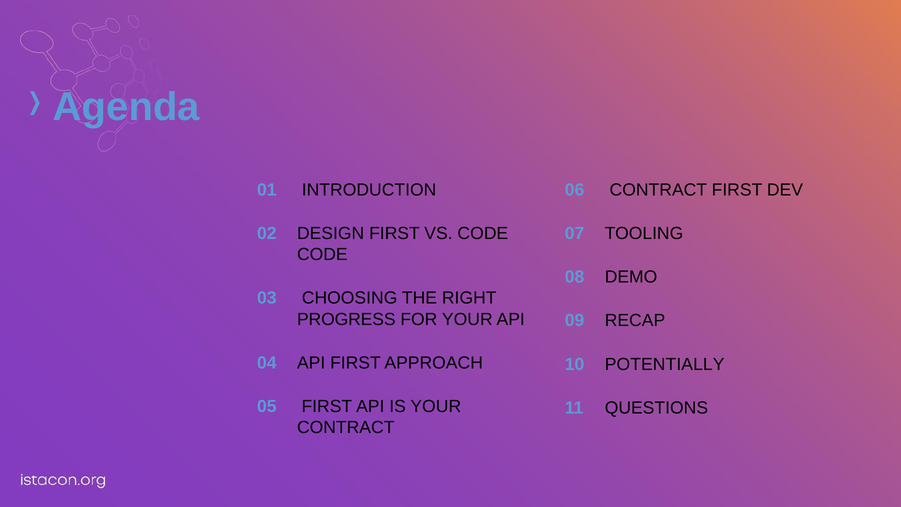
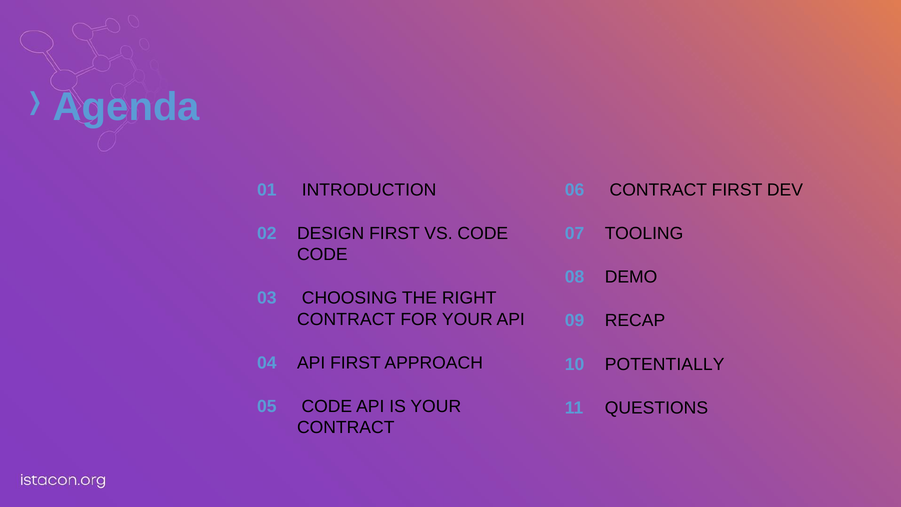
PROGRESS at (346, 319): PROGRESS -> CONTRACT
05 FIRST: FIRST -> CODE
